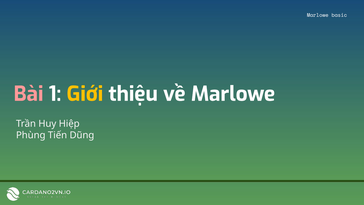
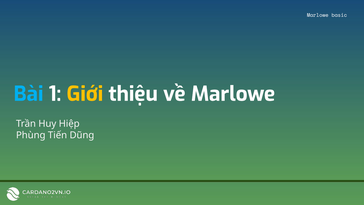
Bài colour: pink -> light blue
